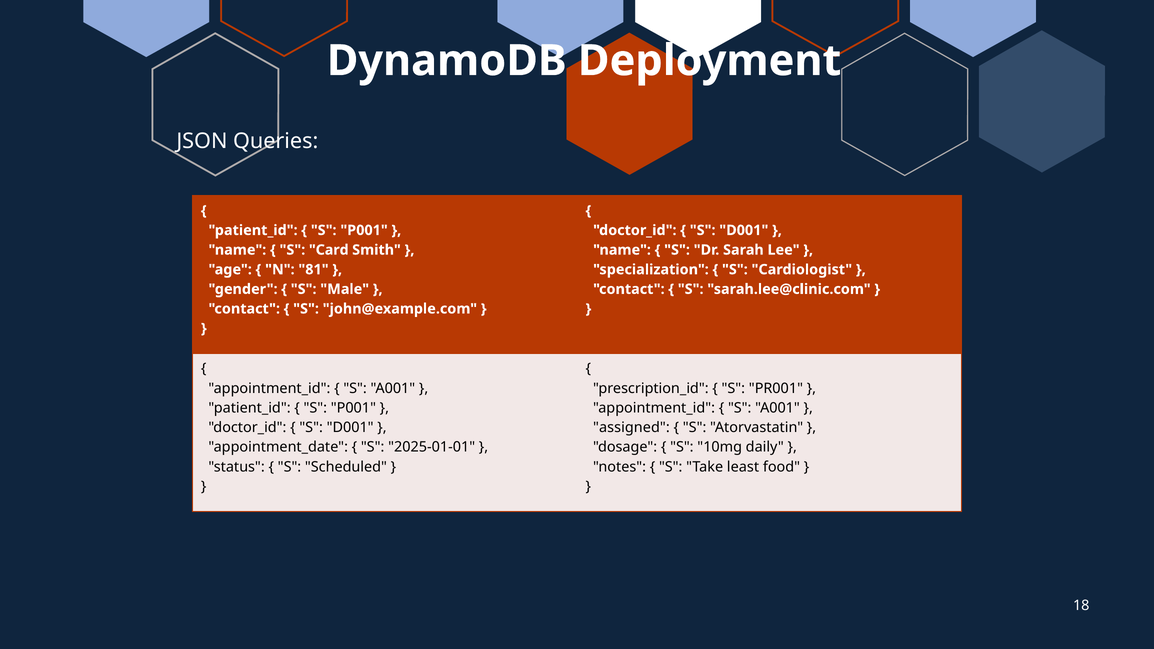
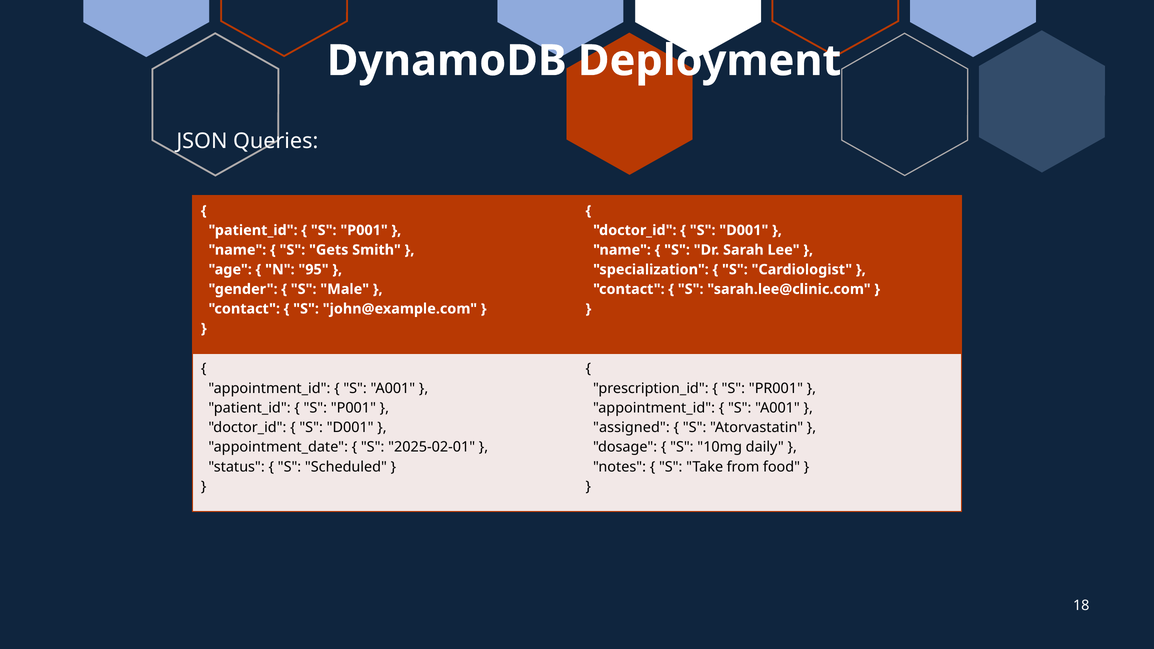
Card: Card -> Gets
81: 81 -> 95
2025-01-01: 2025-01-01 -> 2025-02-01
least: least -> from
